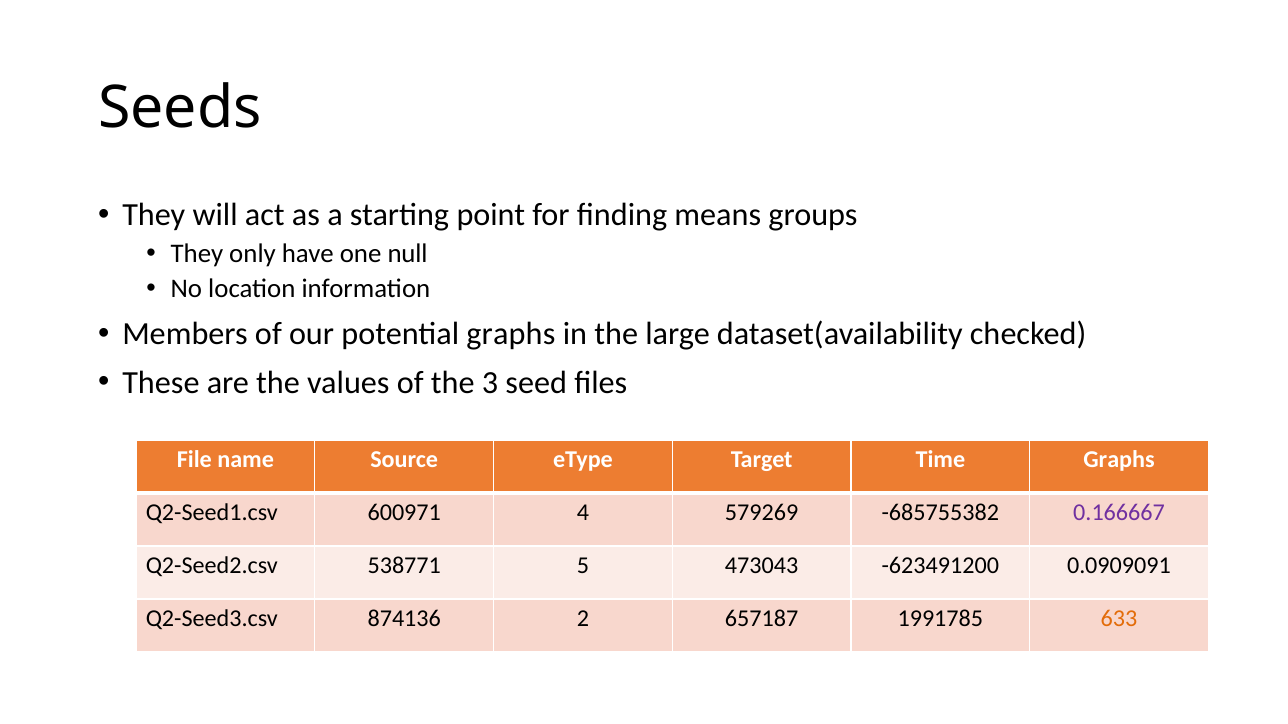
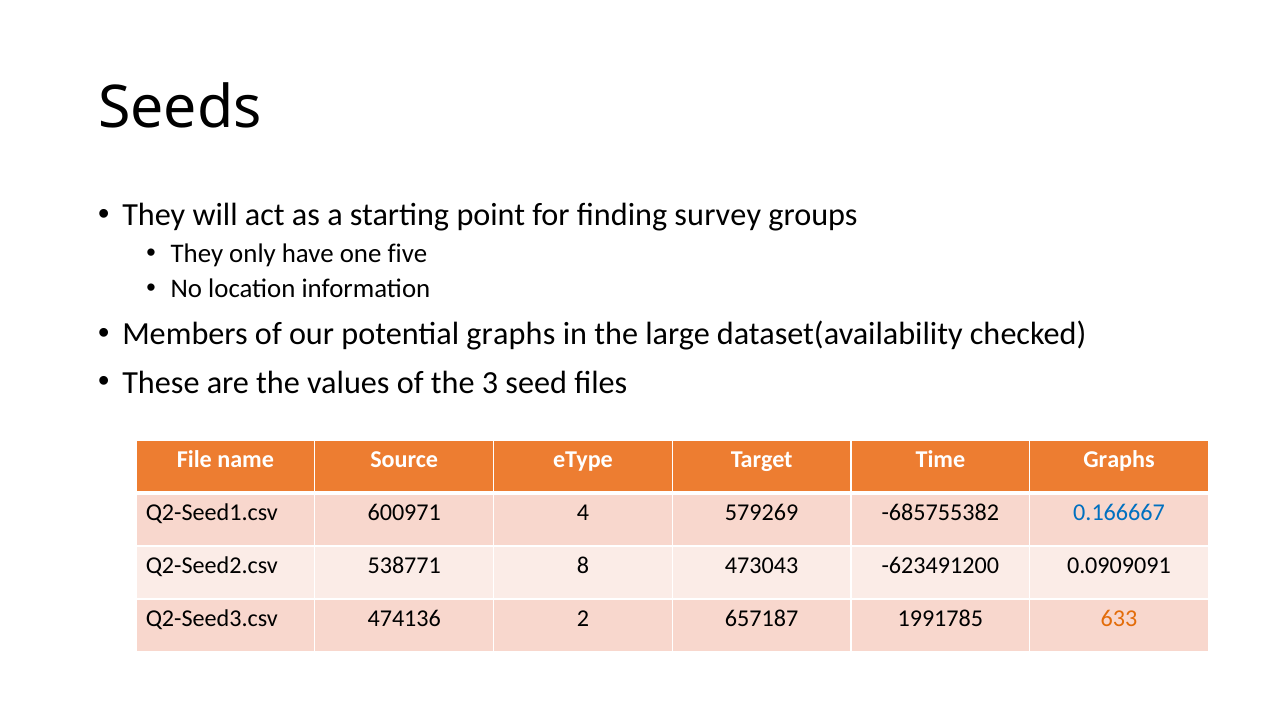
means: means -> survey
null: null -> five
0.166667 colour: purple -> blue
5: 5 -> 8
874136: 874136 -> 474136
